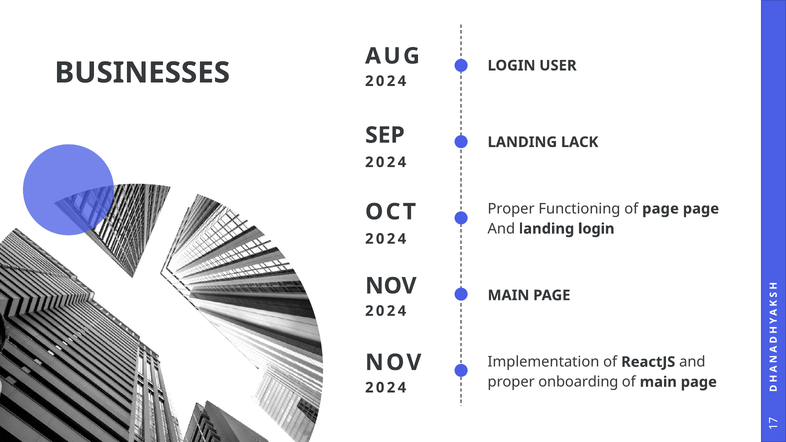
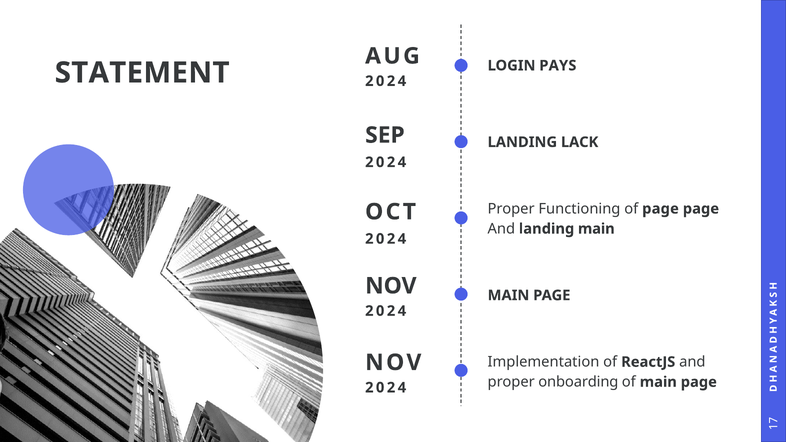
USER: USER -> PAYS
BUSINESSES: BUSINESSES -> STATEMENT
landing login: login -> main
